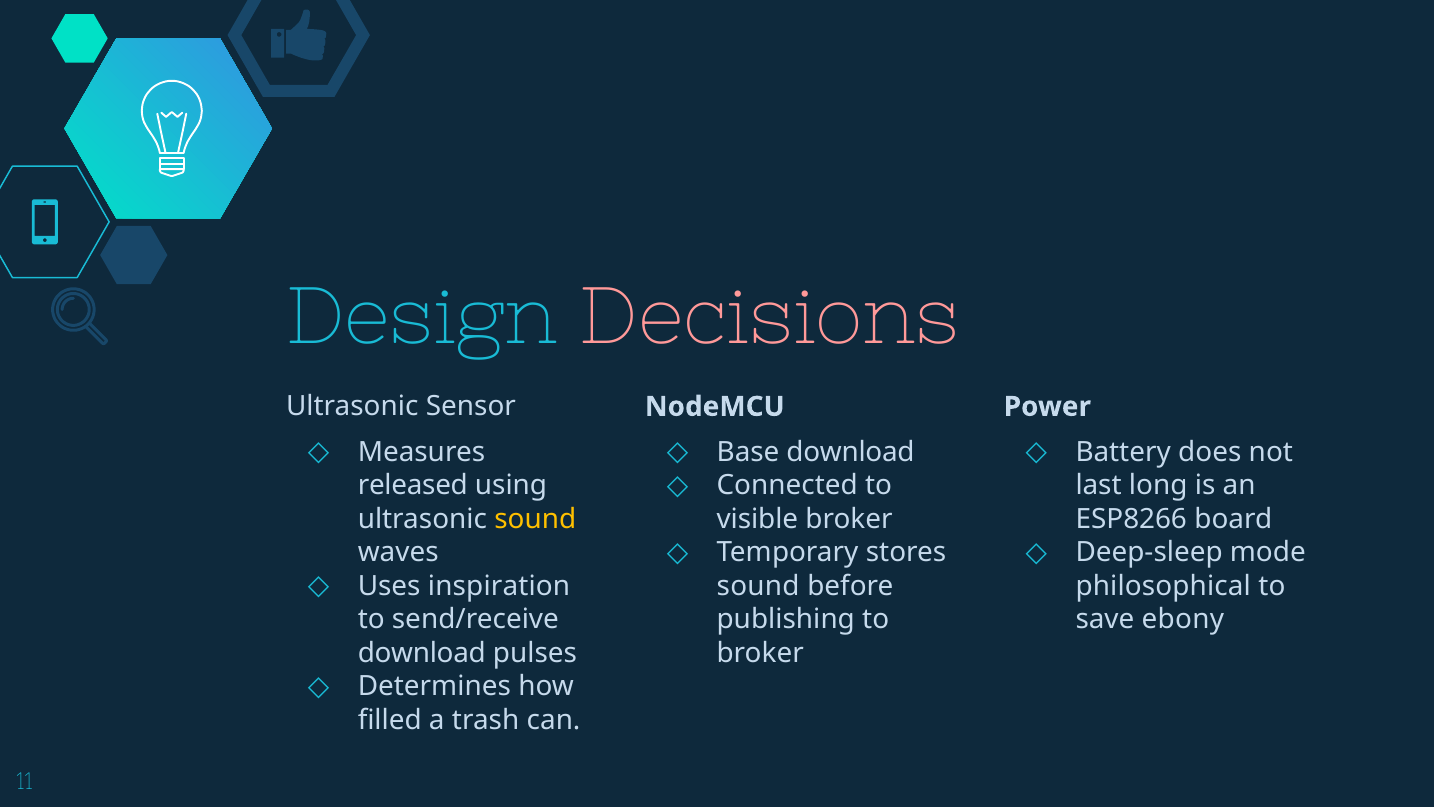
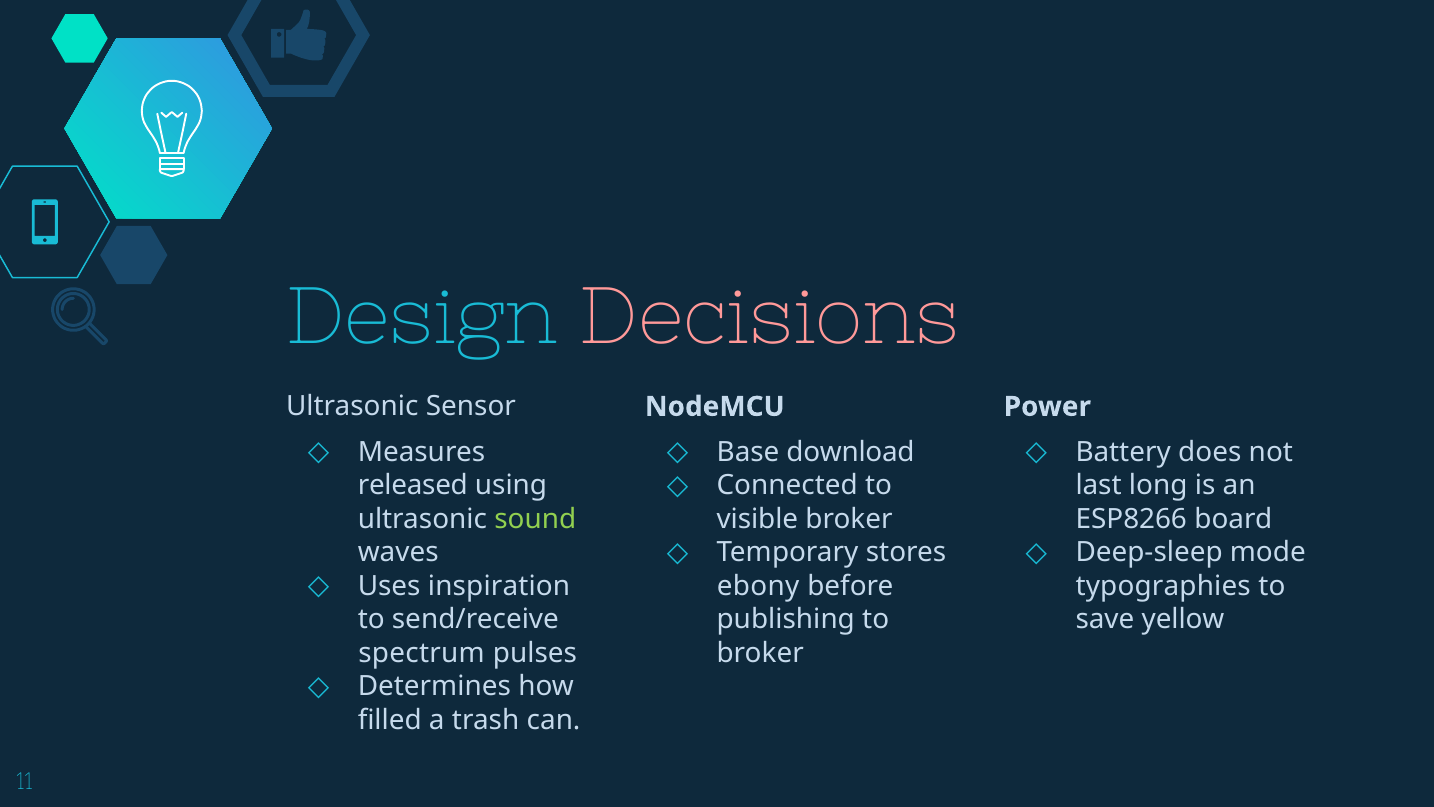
sound at (535, 519) colour: yellow -> light green
sound at (758, 586): sound -> ebony
philosophical: philosophical -> typographies
ebony: ebony -> yellow
download at (422, 653): download -> spectrum
